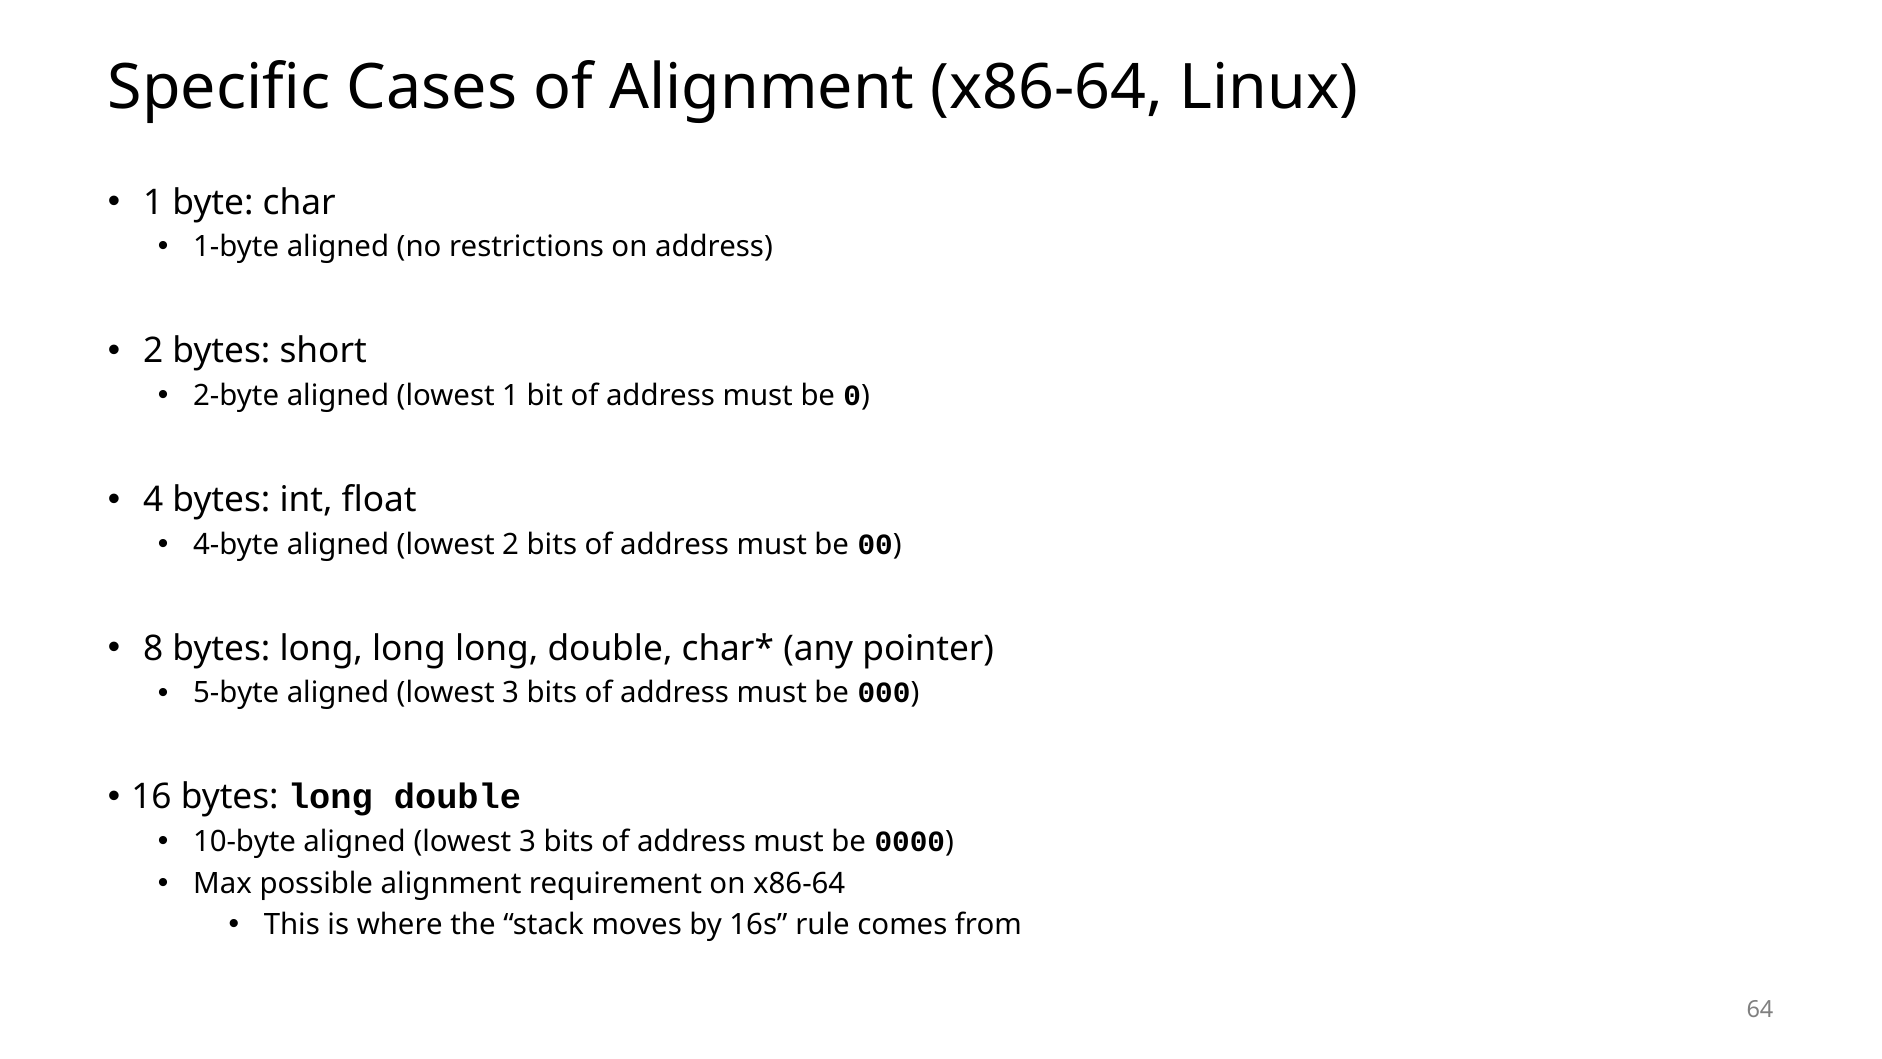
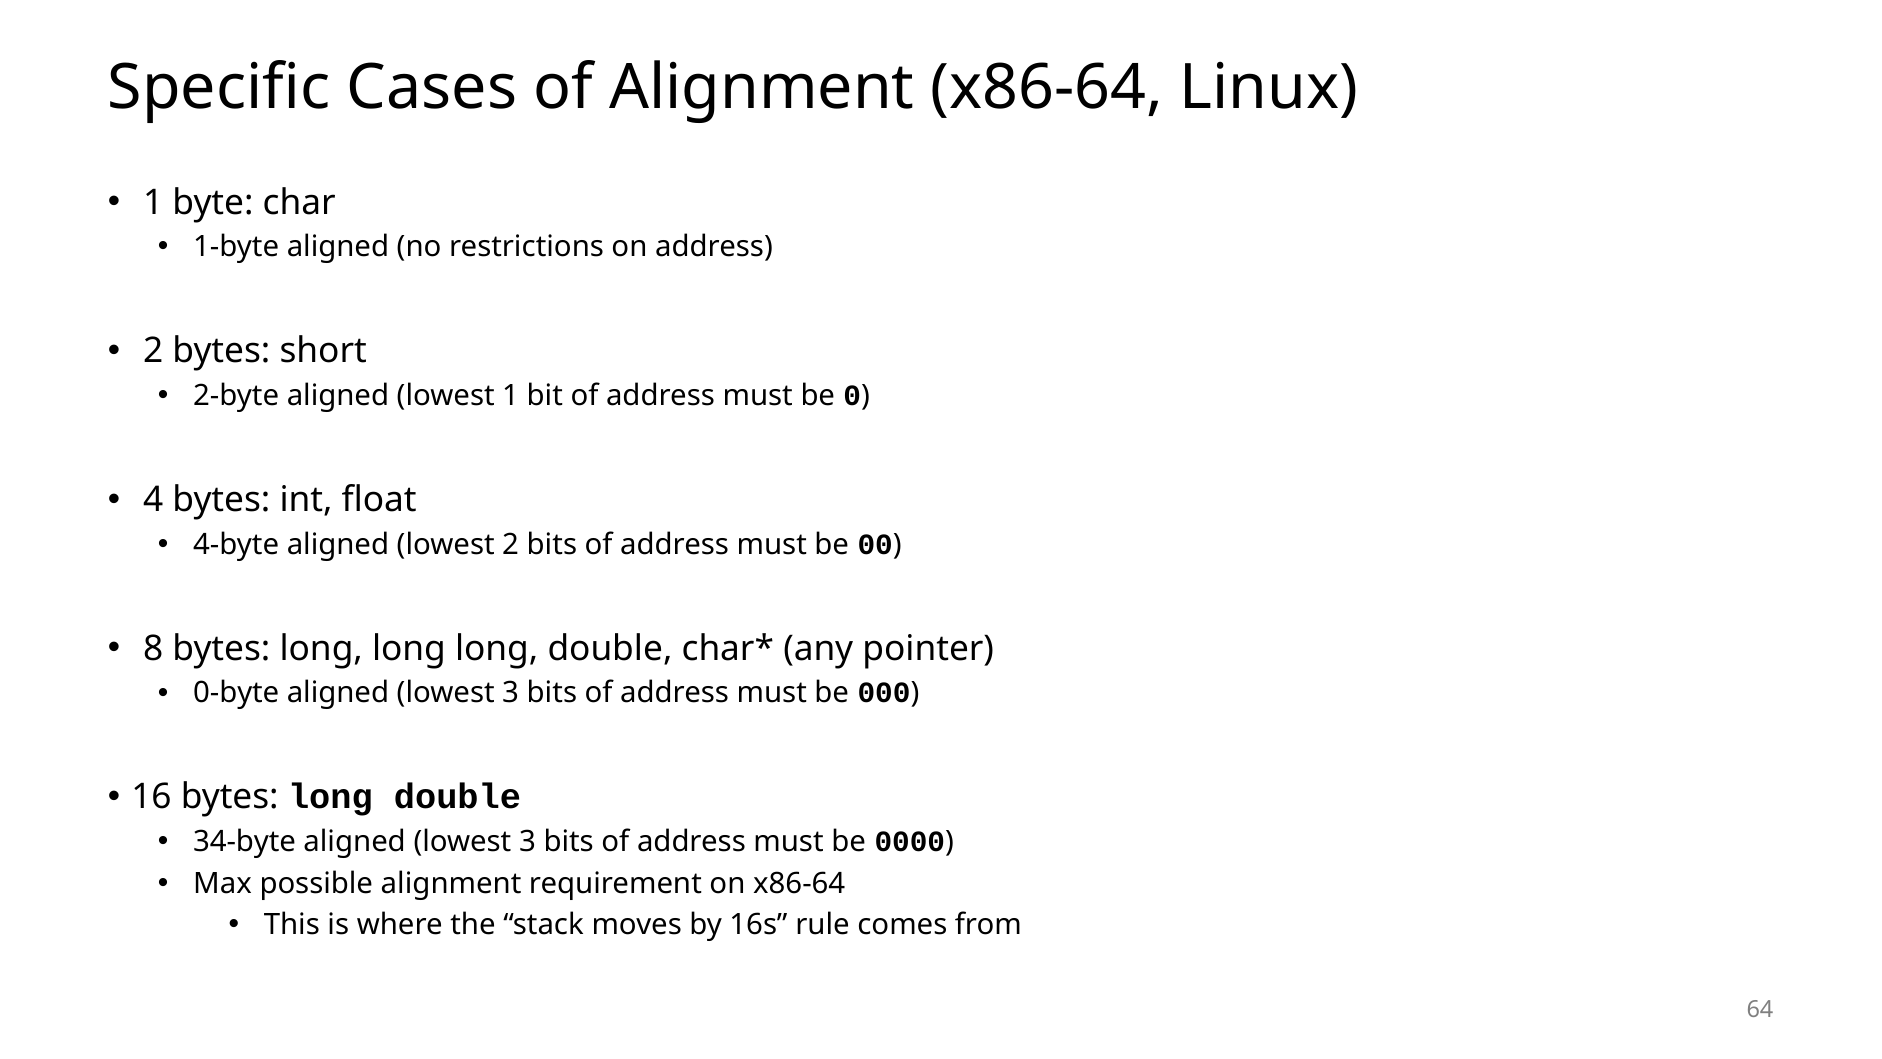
5-byte: 5-byte -> 0-byte
10-byte: 10-byte -> 34-byte
